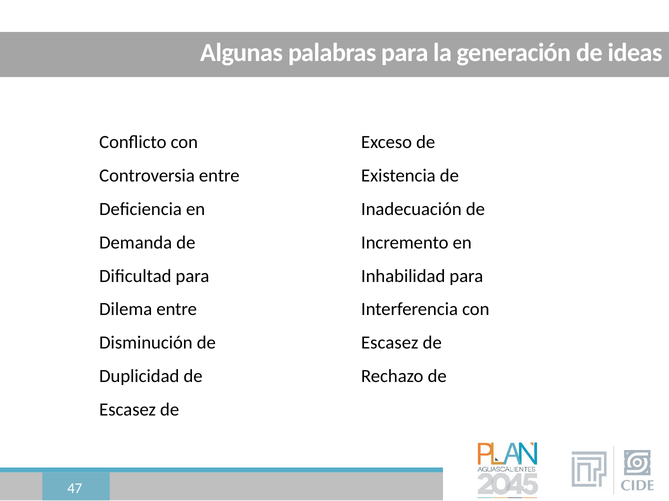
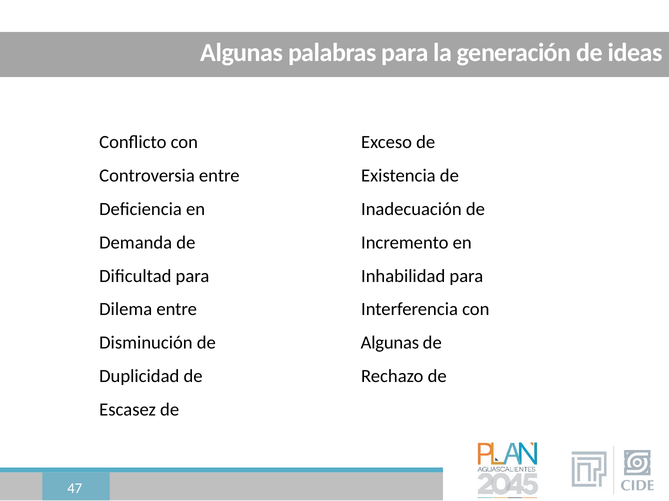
Escasez at (390, 343): Escasez -> Algunas
